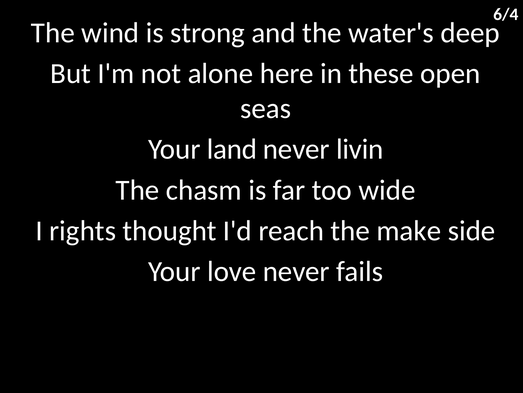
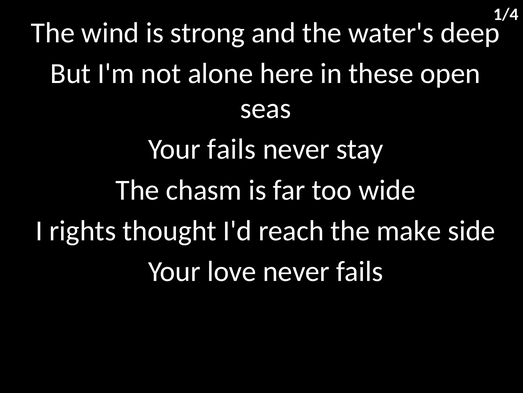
6/4: 6/4 -> 1/4
Your land: land -> fails
livin: livin -> stay
